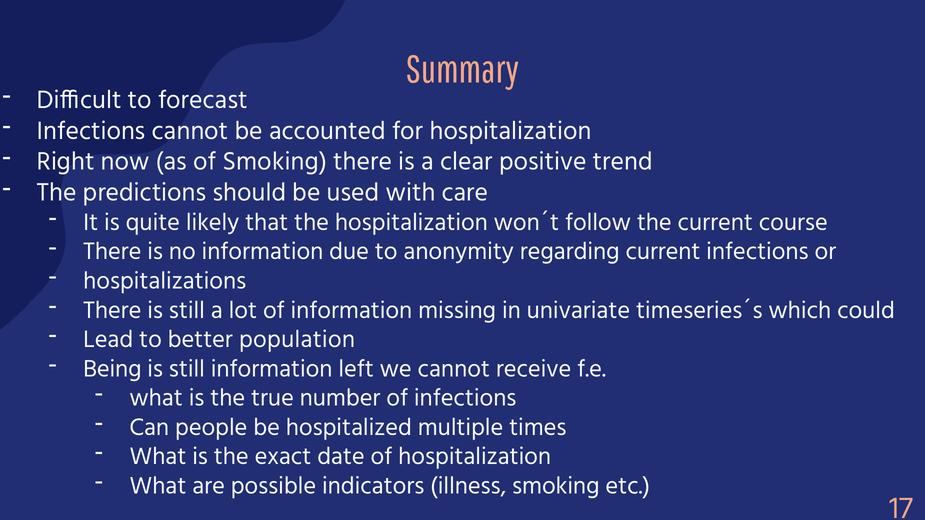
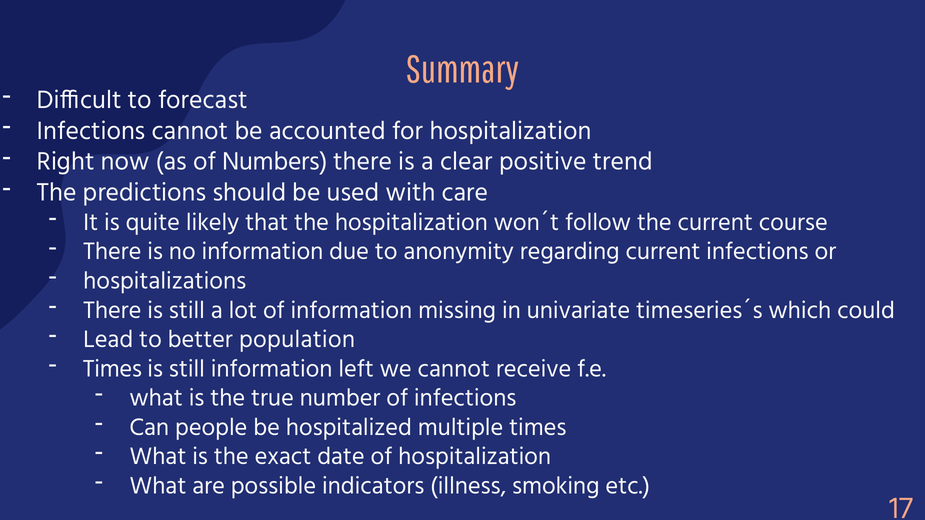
of Smoking: Smoking -> Numbers
Being at (112, 369): Being -> Times
